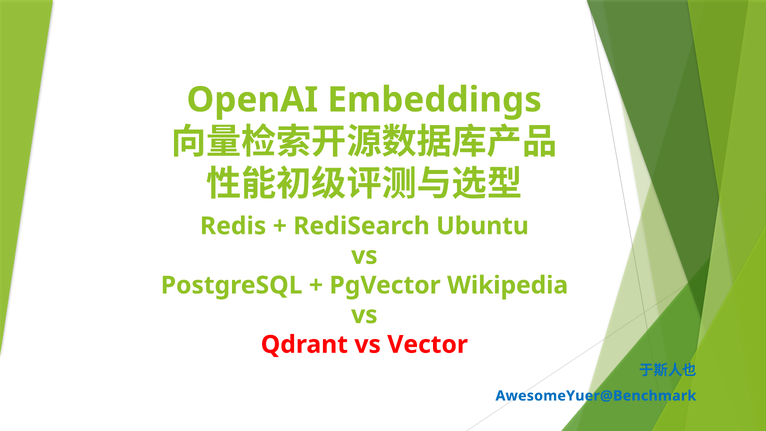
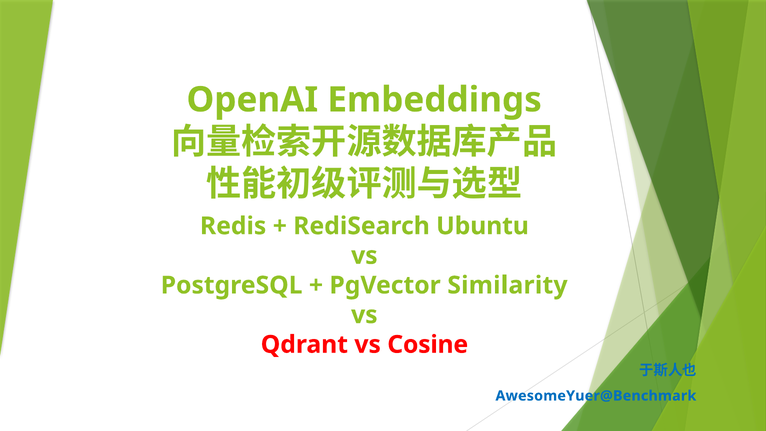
Wikipedia: Wikipedia -> Similarity
Vector: Vector -> Cosine
